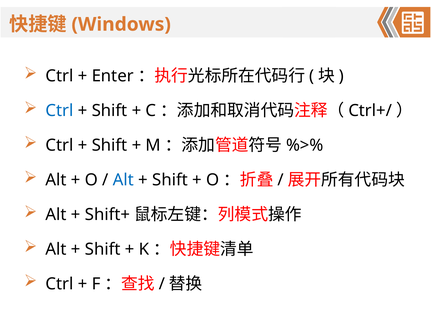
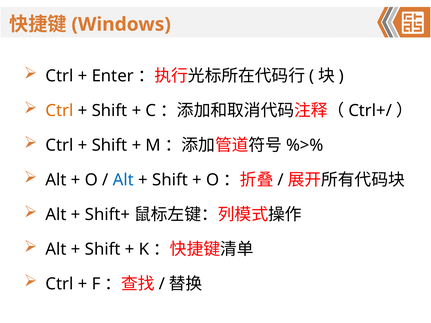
Ctrl at (60, 111) colour: blue -> orange
